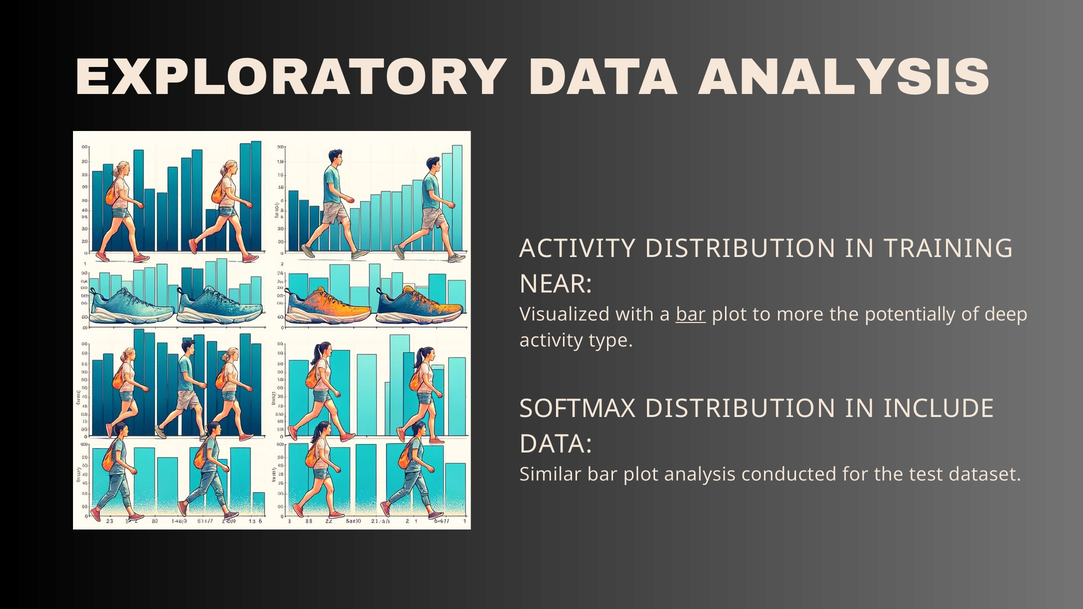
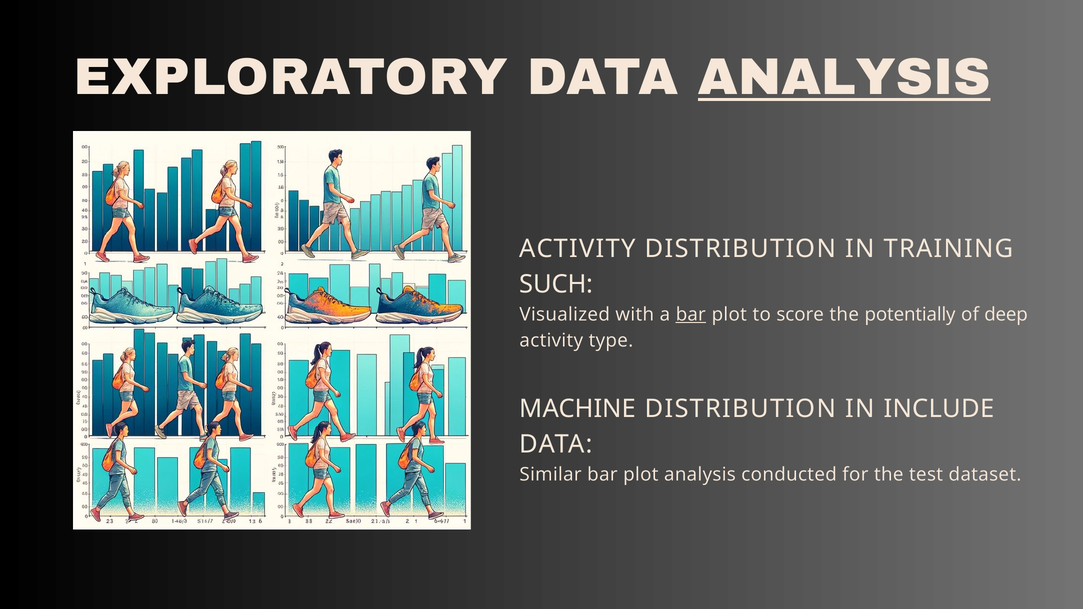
ANALYSIS at (844, 77) underline: none -> present
NEAR: NEAR -> SUCH
more: more -> score
SOFTMAX: SOFTMAX -> MACHINE
